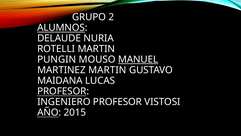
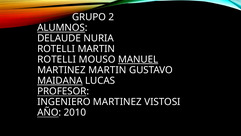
PUNGIN at (57, 59): PUNGIN -> ROTELLI
MAIDANA underline: none -> present
INGENIERO PROFESOR: PROFESOR -> MARTINEZ
2015: 2015 -> 2010
